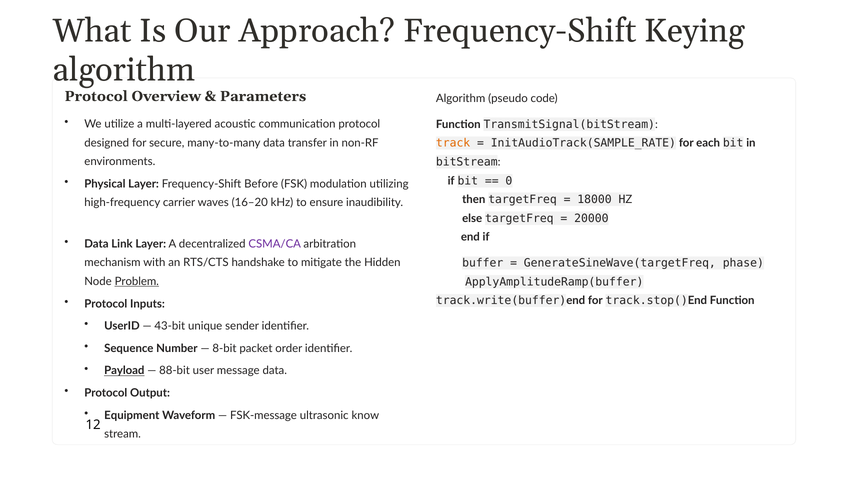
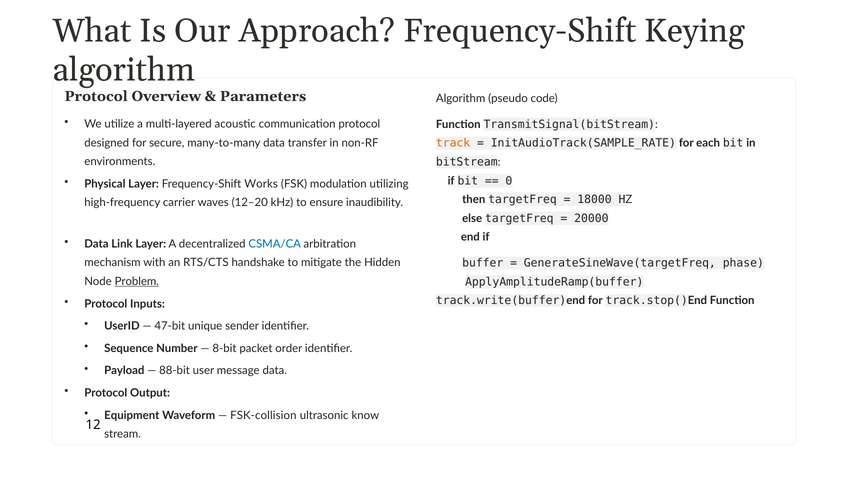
Before: Before -> Works
16–20: 16–20 -> 12–20
CSMA/CA colour: purple -> blue
43-bit: 43-bit -> 47-bit
Payload underline: present -> none
FSK-message: FSK-message -> FSK-collision
